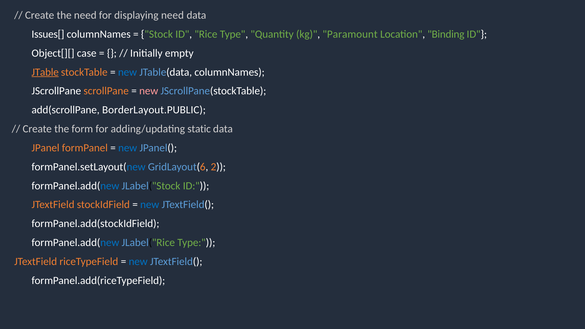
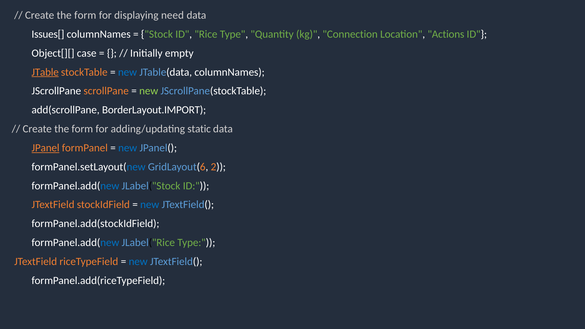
need at (85, 15): need -> form
Paramount: Paramount -> Connection
Binding: Binding -> Actions
new at (149, 91) colour: pink -> light green
BorderLayout.PUBLIC: BorderLayout.PUBLIC -> BorderLayout.IMPORT
JPanel underline: none -> present
